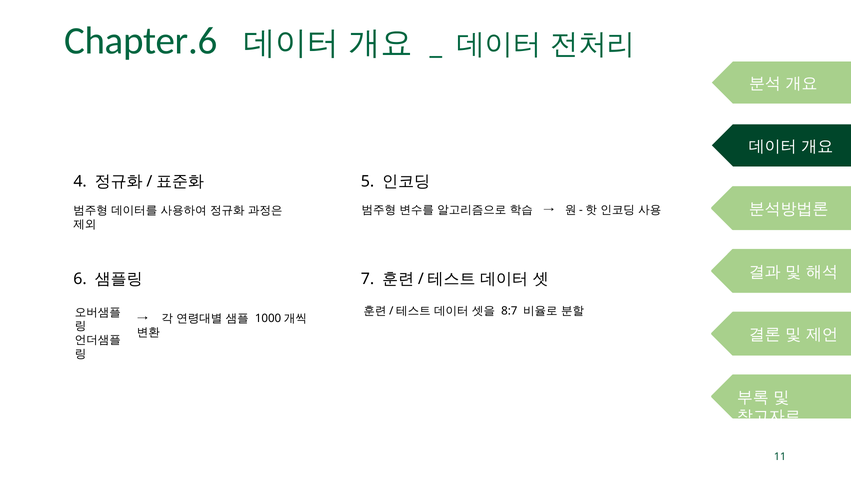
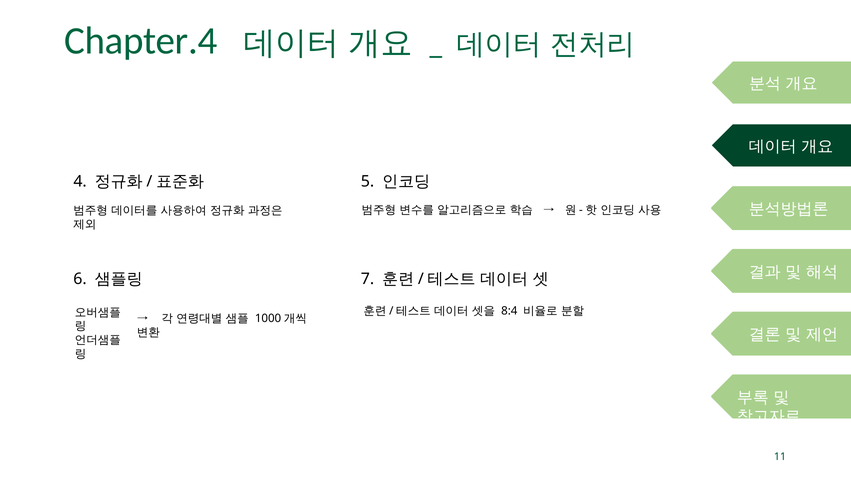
Chapter.6: Chapter.6 -> Chapter.4
8:7: 8:7 -> 8:4
